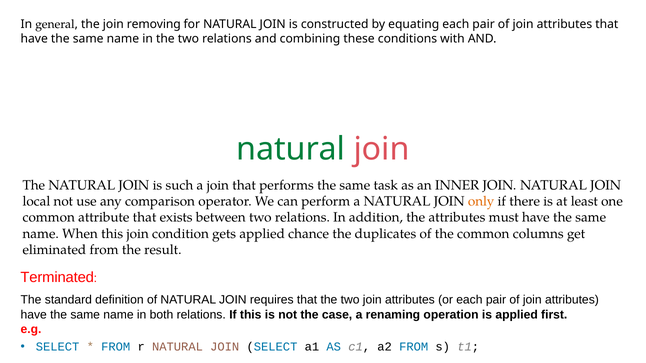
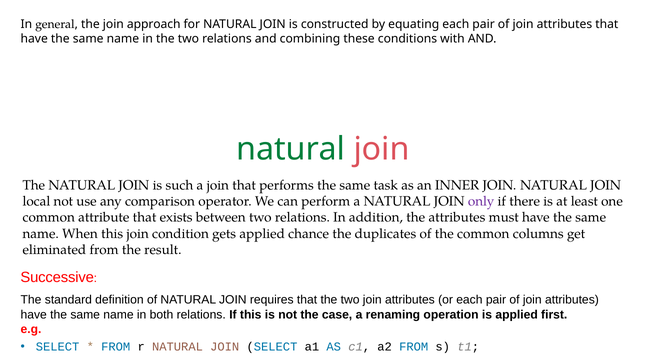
removing: removing -> approach
only colour: orange -> purple
Terminated: Terminated -> Successive
